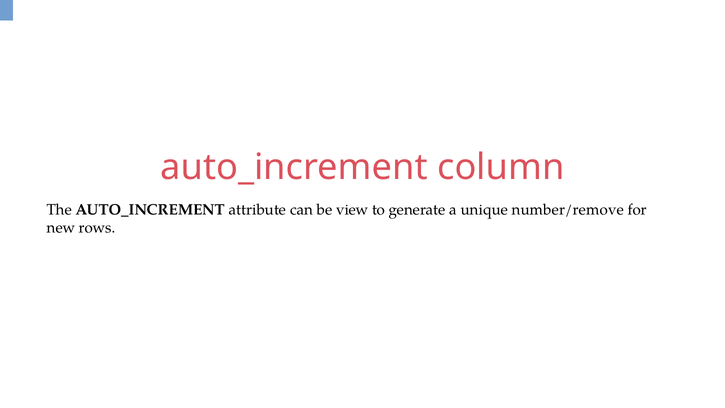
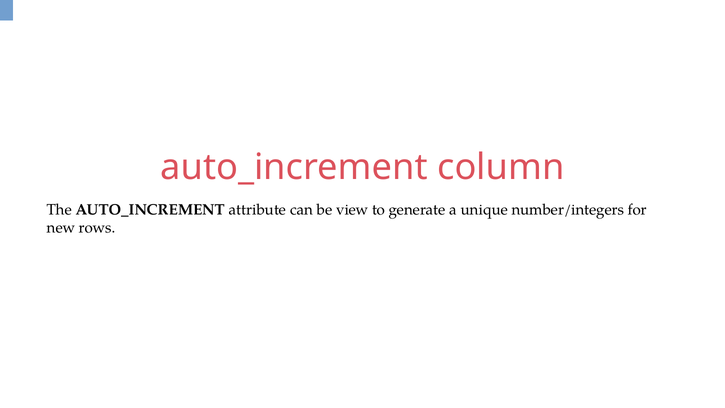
number/remove: number/remove -> number/integers
